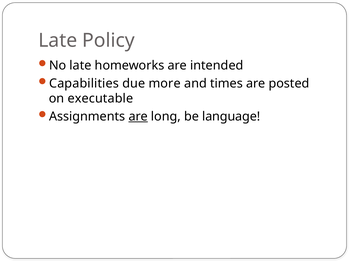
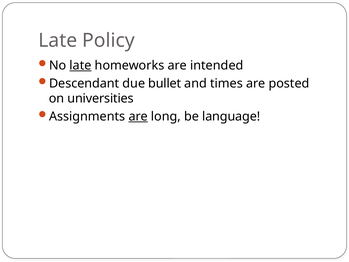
late at (80, 65) underline: none -> present
Capabilities: Capabilities -> Descendant
more: more -> bullet
executable: executable -> universities
